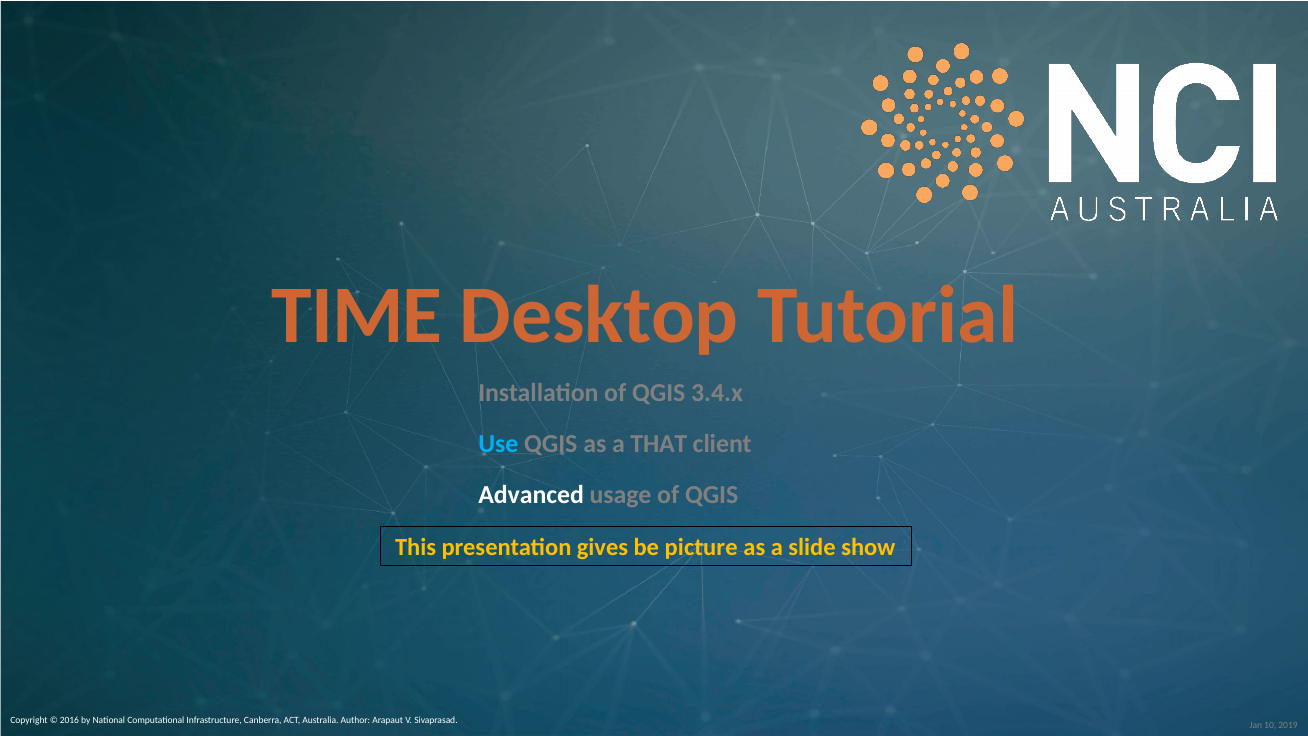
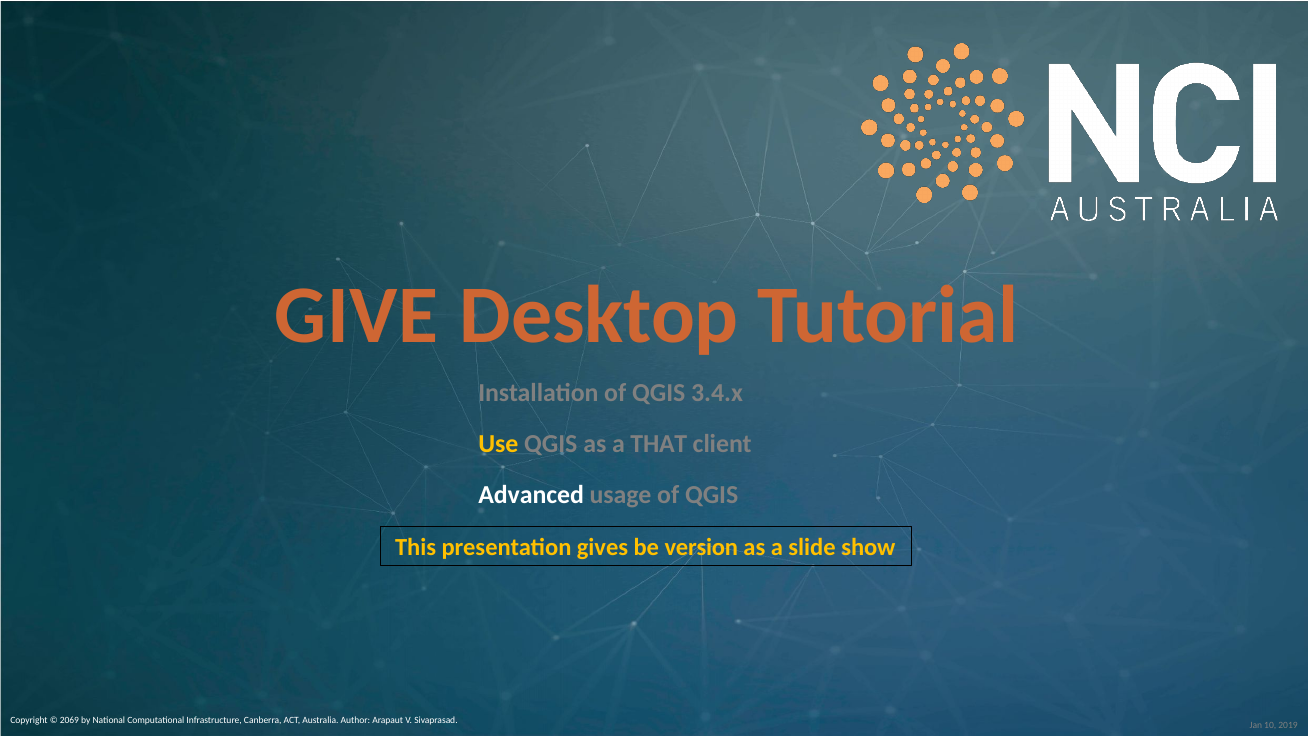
TIME: TIME -> GIVE
Use colour: light blue -> yellow
picture: picture -> version
2016: 2016 -> 2069
